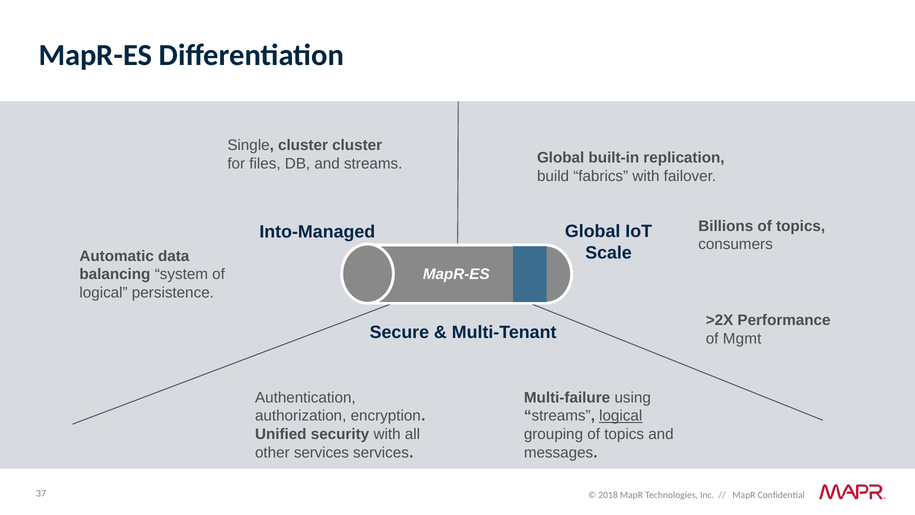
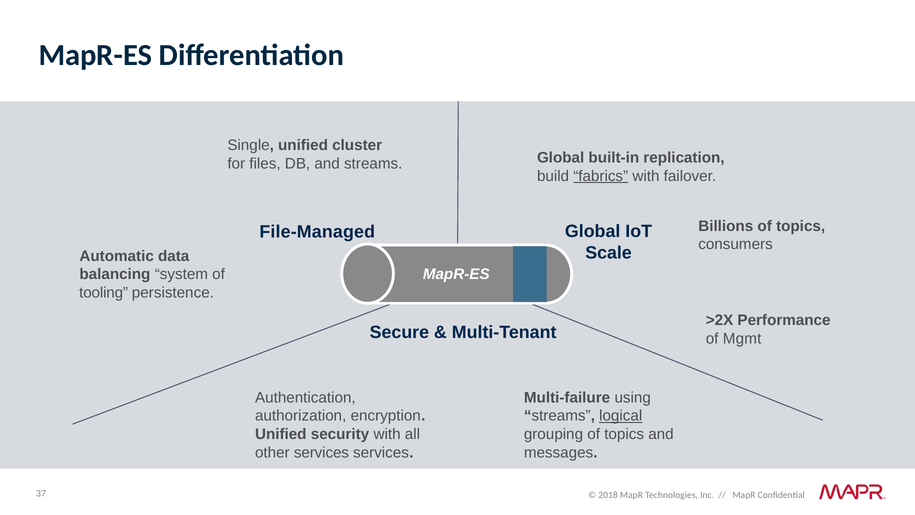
Single cluster: cluster -> unified
fabrics underline: none -> present
Into-Managed: Into-Managed -> File-Managed
logical at (104, 292): logical -> tooling
